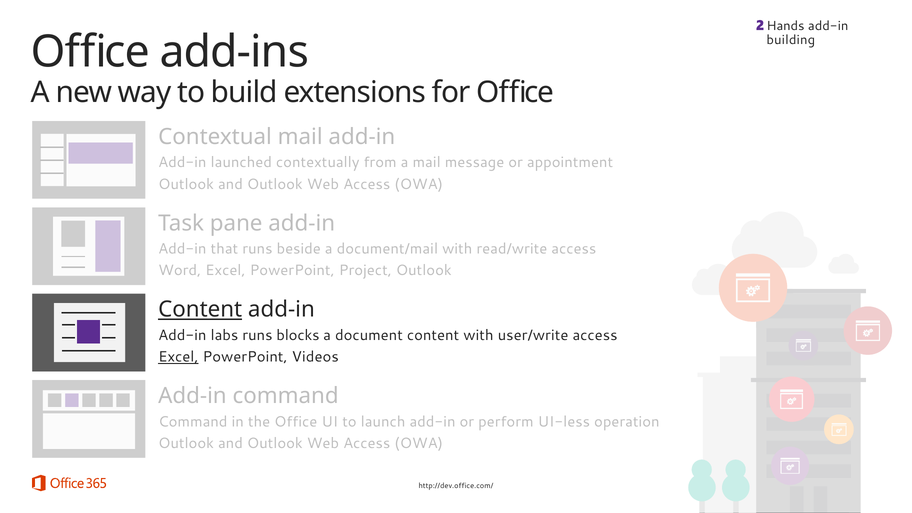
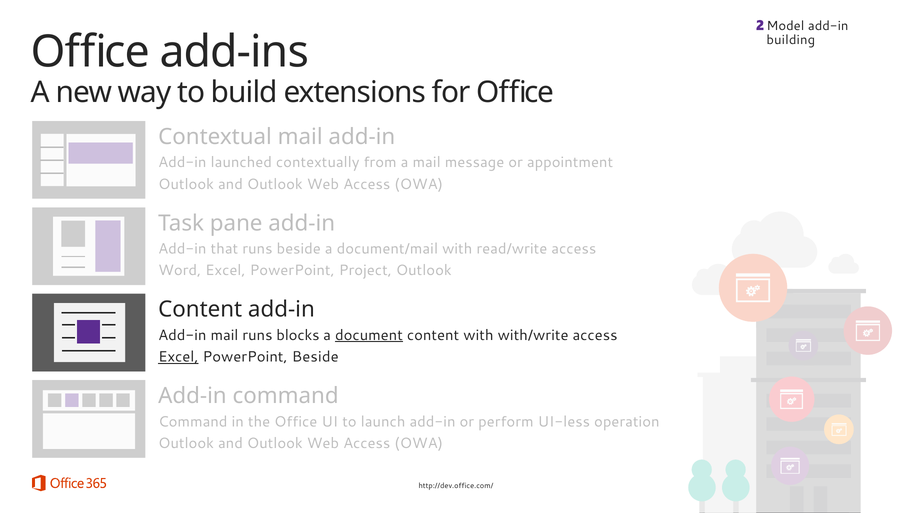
Hands: Hands -> Model
Content at (200, 309) underline: present -> none
Add-in labs: labs -> mail
document underline: none -> present
user/write: user/write -> with/write
PowerPoint Videos: Videos -> Beside
